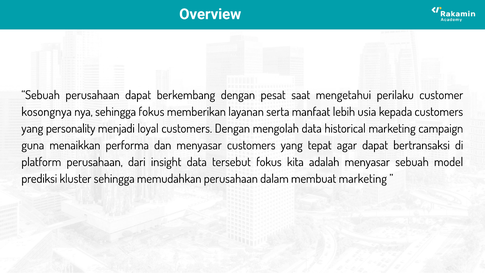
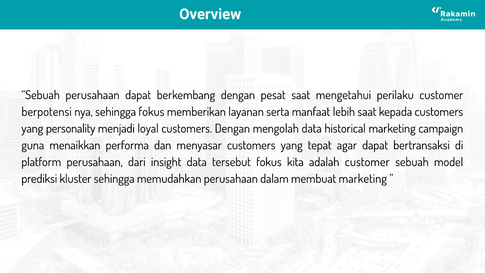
kosongnya: kosongnya -> berpotensi
lebih usia: usia -> saat
adalah menyasar: menyasar -> customer
